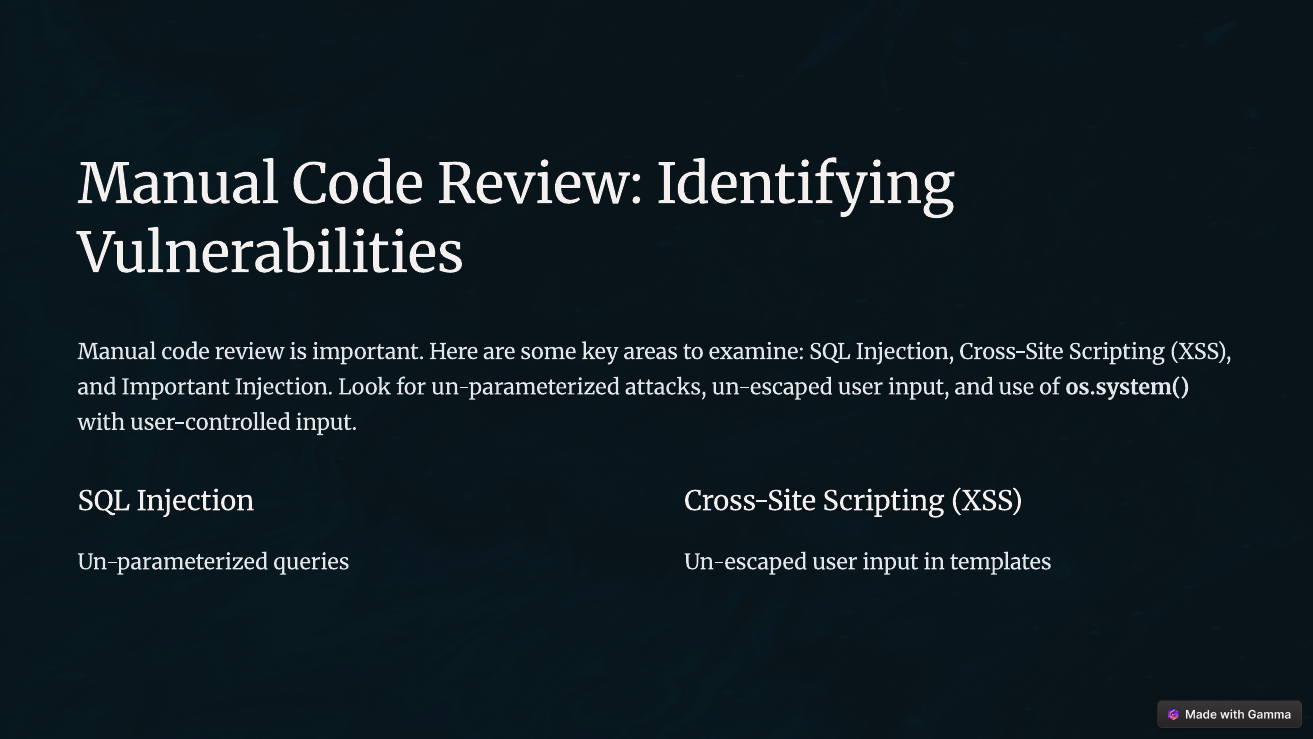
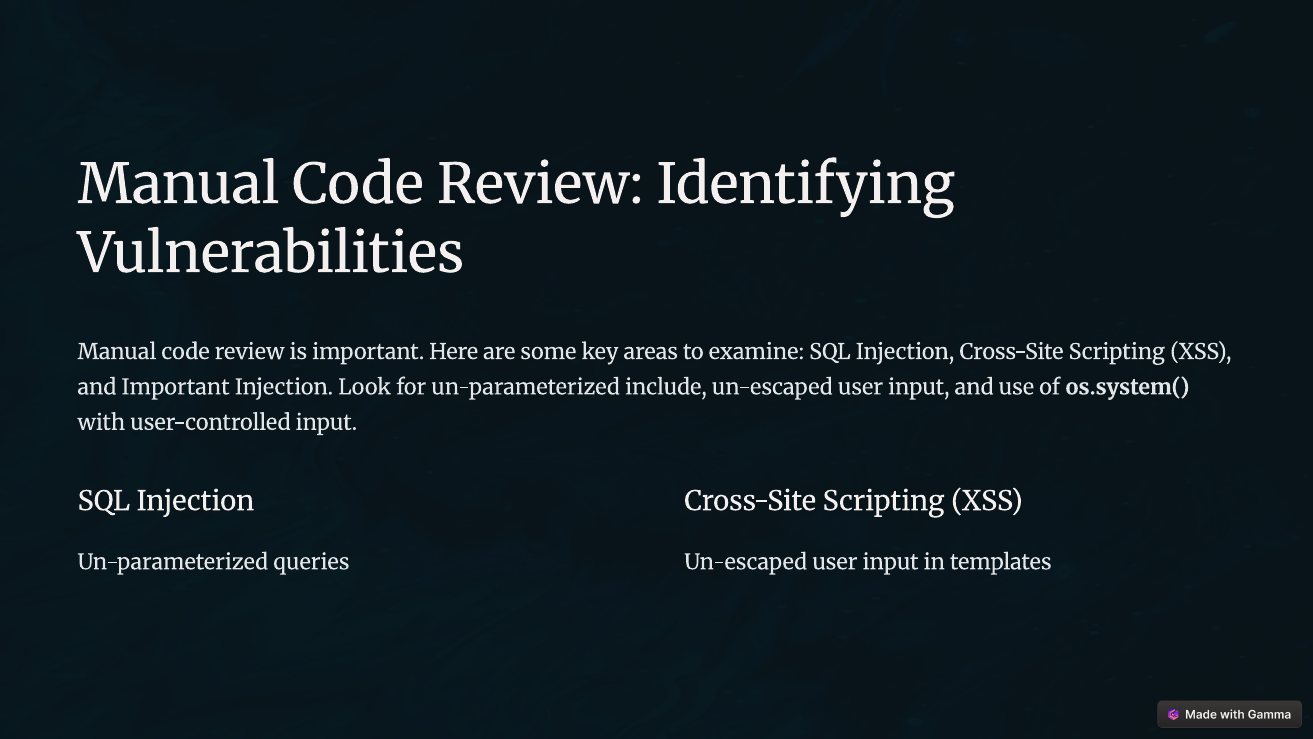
attacks: attacks -> include
